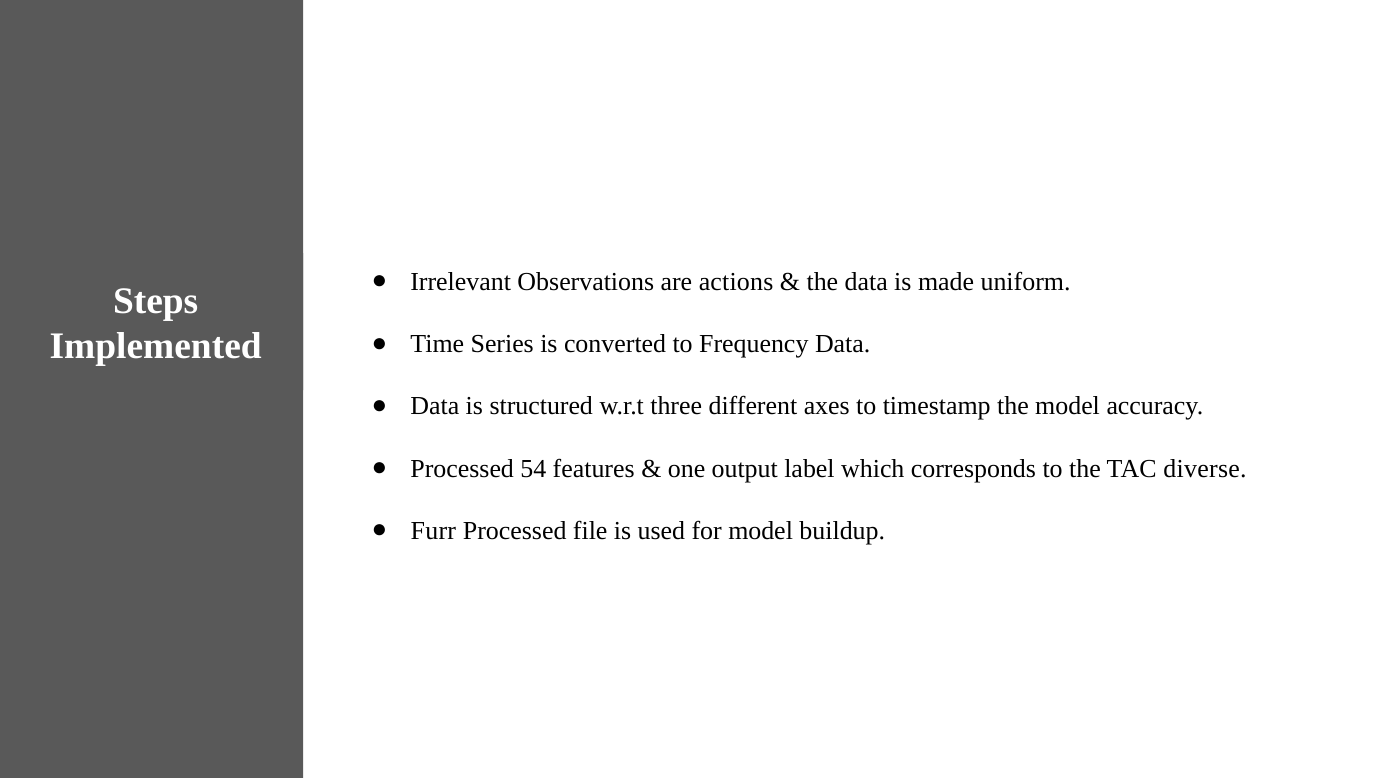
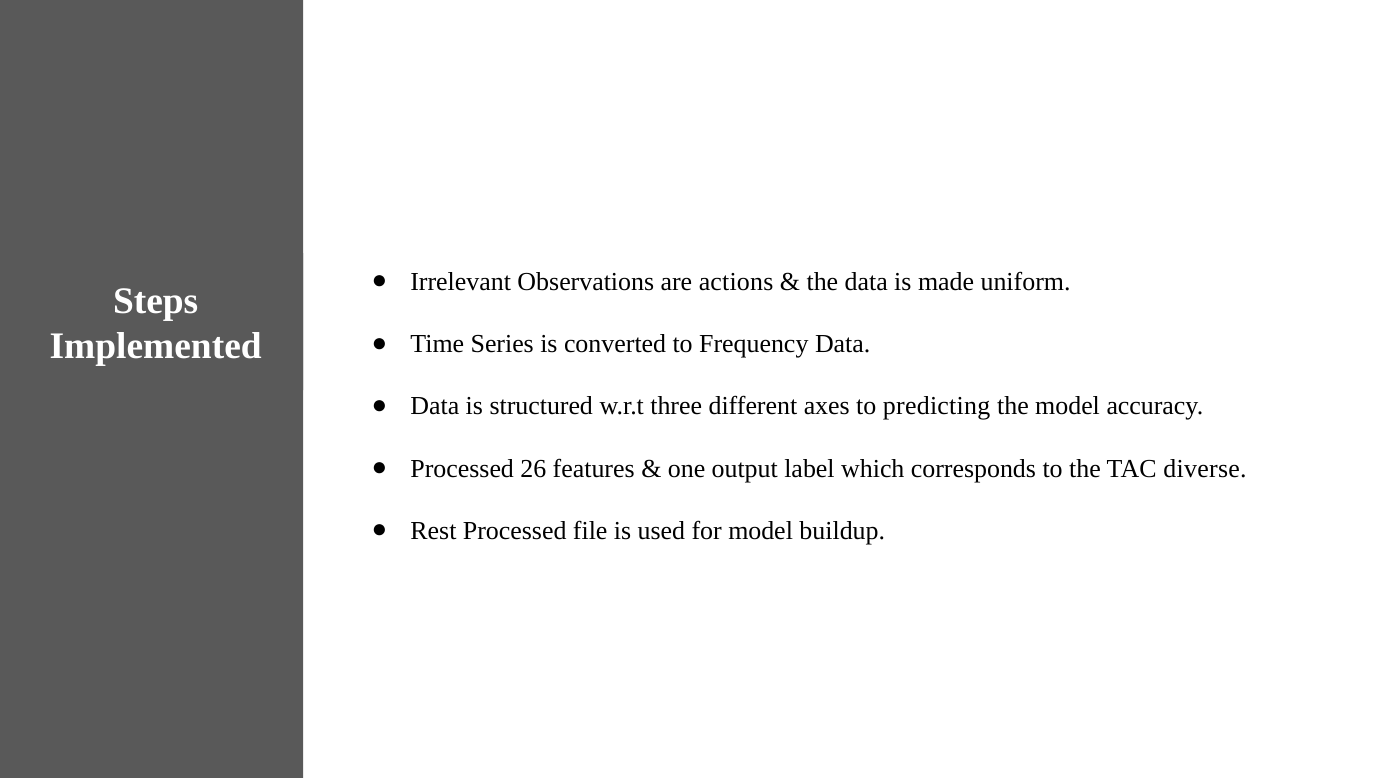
timestamp: timestamp -> predicting
54: 54 -> 26
Furr: Furr -> Rest
